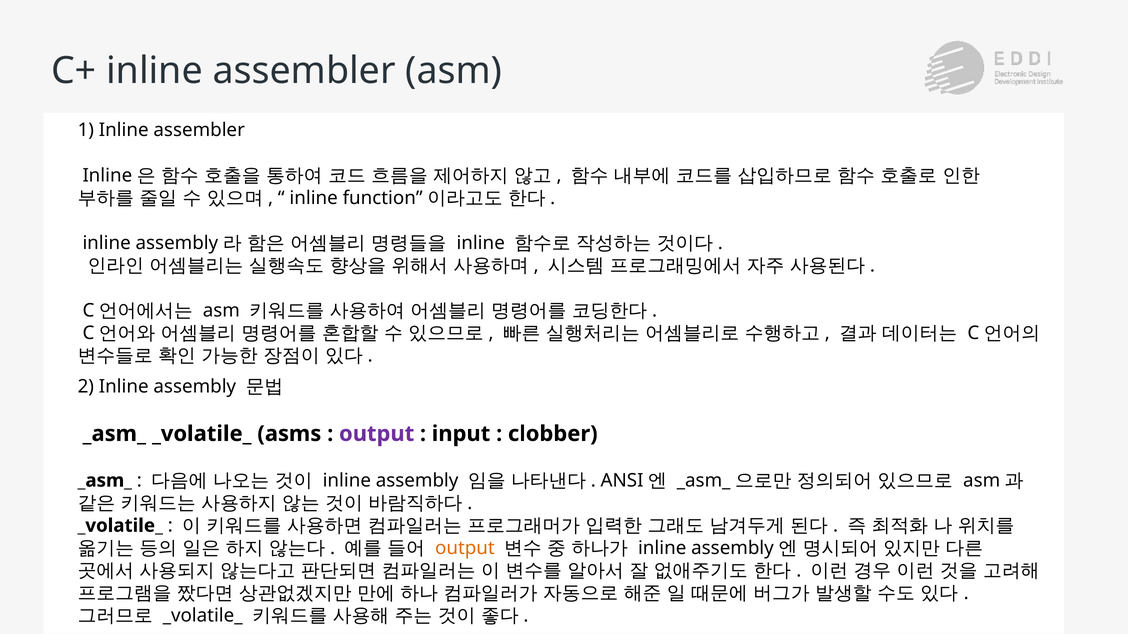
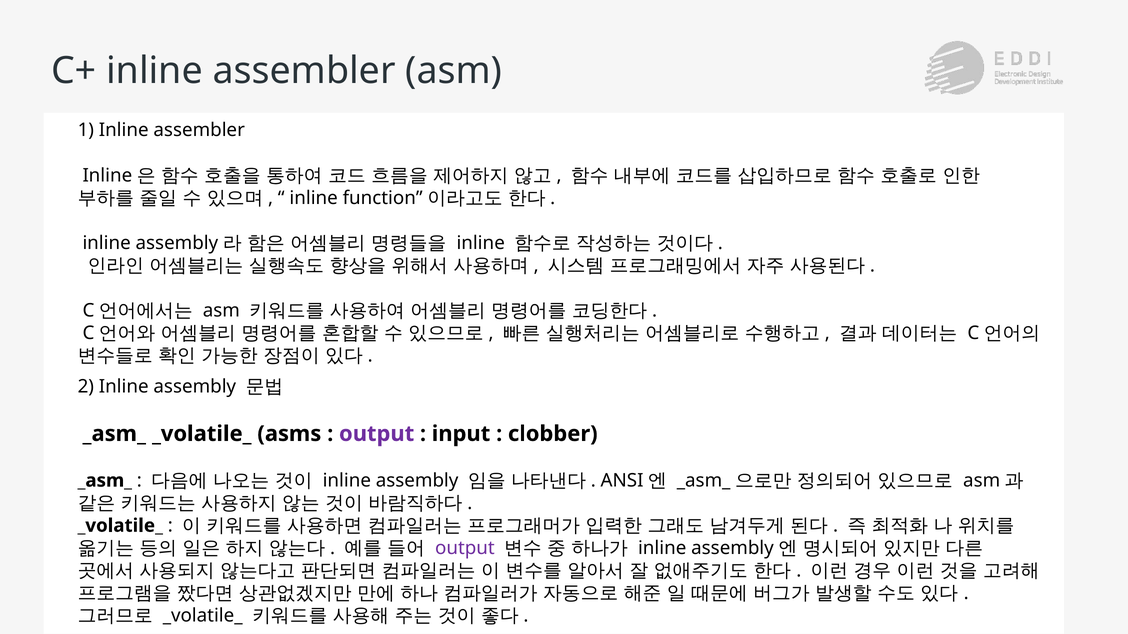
output at (465, 549) colour: orange -> purple
